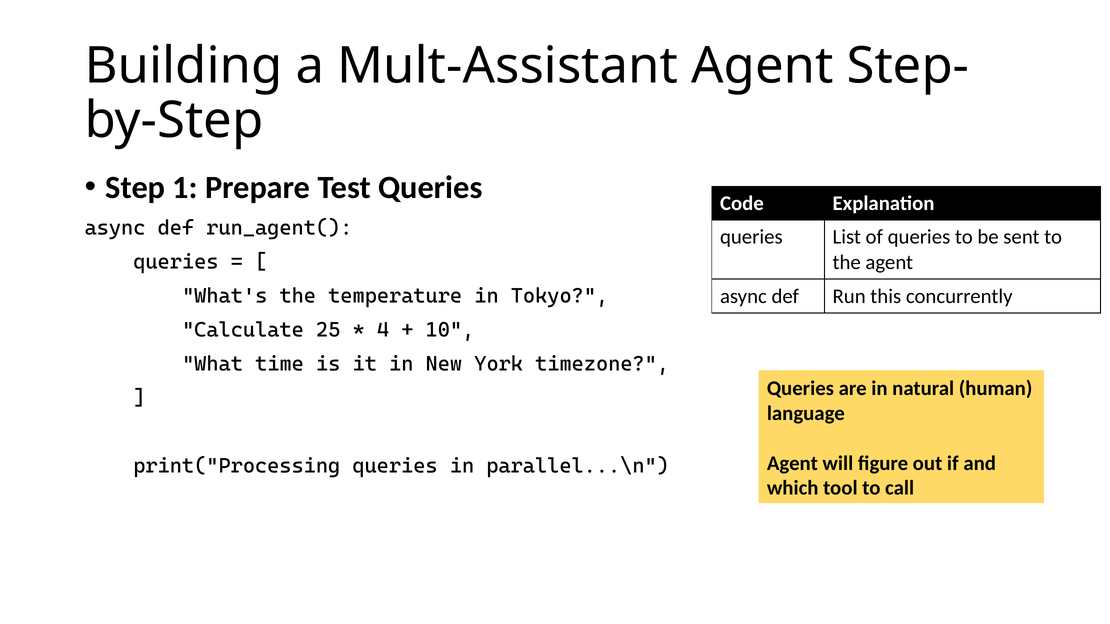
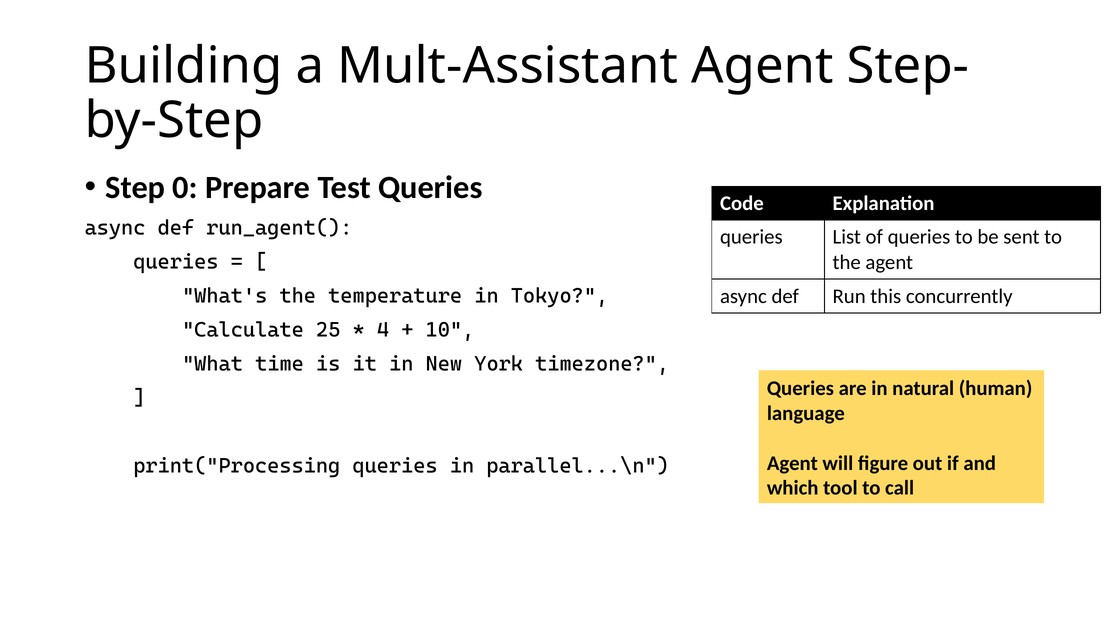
1: 1 -> 0
